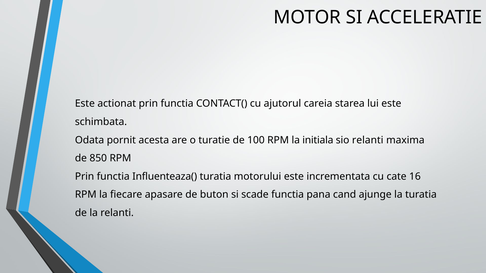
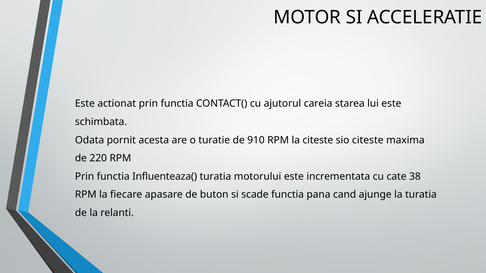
100: 100 -> 910
la initiala: initiala -> citeste
sio relanti: relanti -> citeste
850: 850 -> 220
16: 16 -> 38
